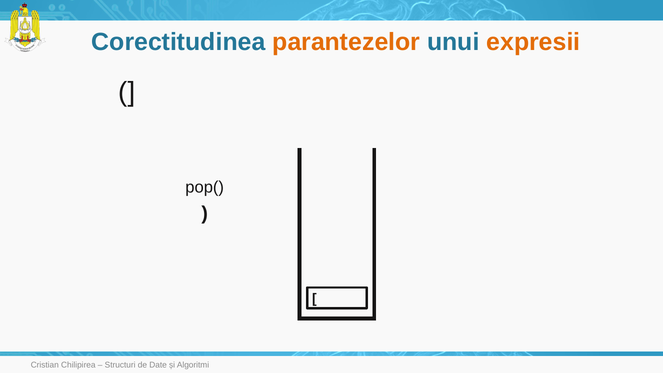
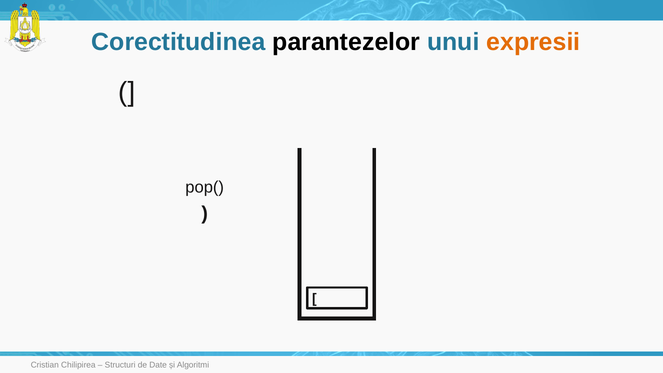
parantezelor colour: orange -> black
